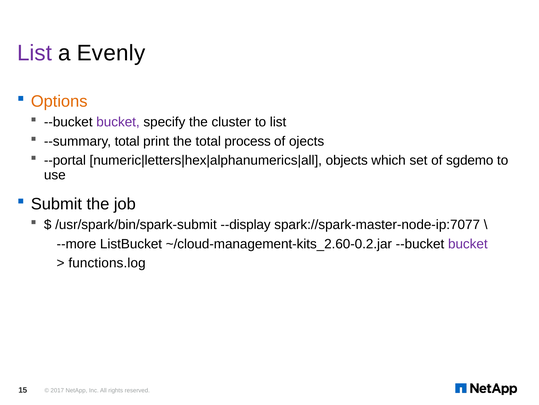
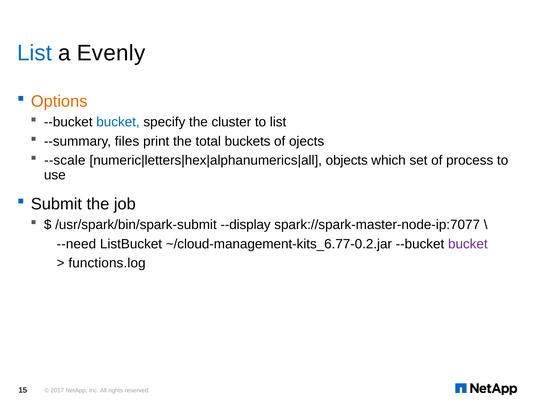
List at (34, 53) colour: purple -> blue
bucket at (118, 122) colour: purple -> blue
--summary total: total -> files
process: process -> buckets
--portal: --portal -> --scale
sgdemo: sgdemo -> process
--more: --more -> --need
~/cloud-management-kits_2.60-0.2.jar: ~/cloud-management-kits_2.60-0.2.jar -> ~/cloud-management-kits_6.77-0.2.jar
